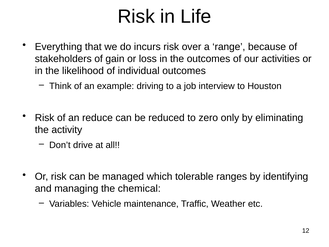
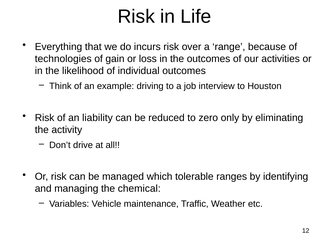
stakeholders: stakeholders -> technologies
reduce: reduce -> liability
